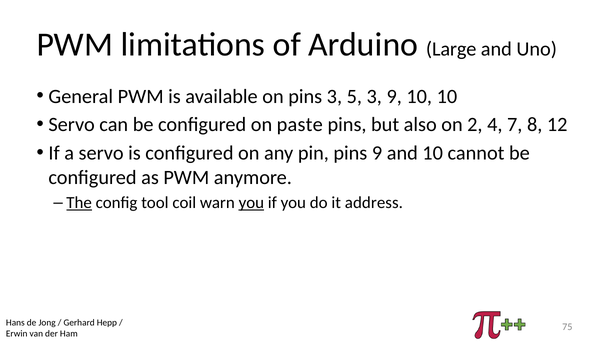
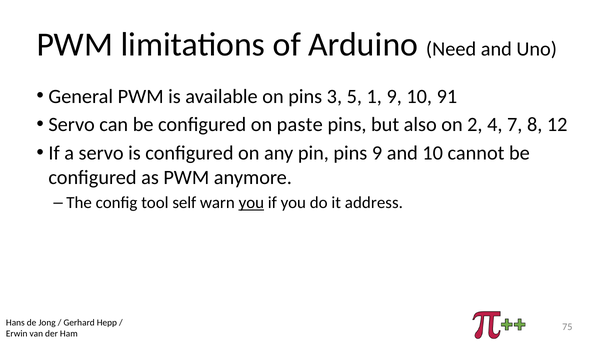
Large: Large -> Need
5 3: 3 -> 1
10 10: 10 -> 91
The underline: present -> none
coil: coil -> self
